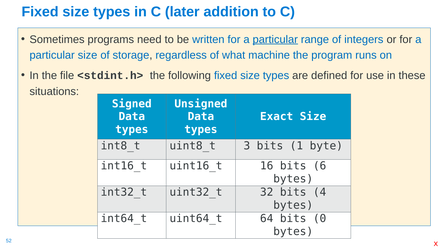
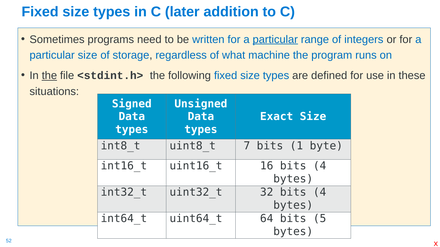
the at (49, 76) underline: none -> present
3: 3 -> 7
16 bits 6: 6 -> 4
0: 0 -> 5
